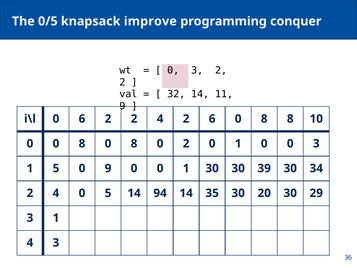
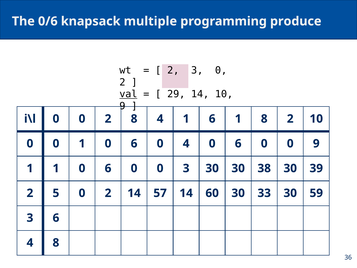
0/5: 0/5 -> 0/6
improve: improve -> multiple
conquer: conquer -> produce
0 at (173, 70): 0 -> 2
3 2: 2 -> 0
val underline: none -> present
32: 32 -> 29
14 11: 11 -> 10
i\l 0 6: 6 -> 0
2 at (134, 119): 2 -> 8
4 2: 2 -> 1
6 0: 0 -> 1
8 8: 8 -> 2
0 0 8: 8 -> 1
8 at (134, 144): 8 -> 6
0 2: 2 -> 4
1 at (238, 144): 1 -> 6
0 0 3: 3 -> 9
1 5: 5 -> 1
9 at (108, 168): 9 -> 6
0 0 1: 1 -> 3
39: 39 -> 38
34: 34 -> 39
4 at (56, 193): 4 -> 5
5 at (108, 193): 5 -> 2
94: 94 -> 57
35: 35 -> 60
20: 20 -> 33
29: 29 -> 59
1 at (56, 218): 1 -> 6
4 3: 3 -> 8
